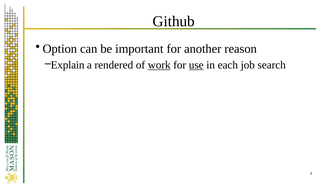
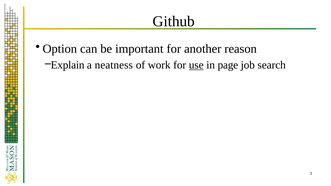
rendered: rendered -> neatness
work underline: present -> none
each: each -> page
